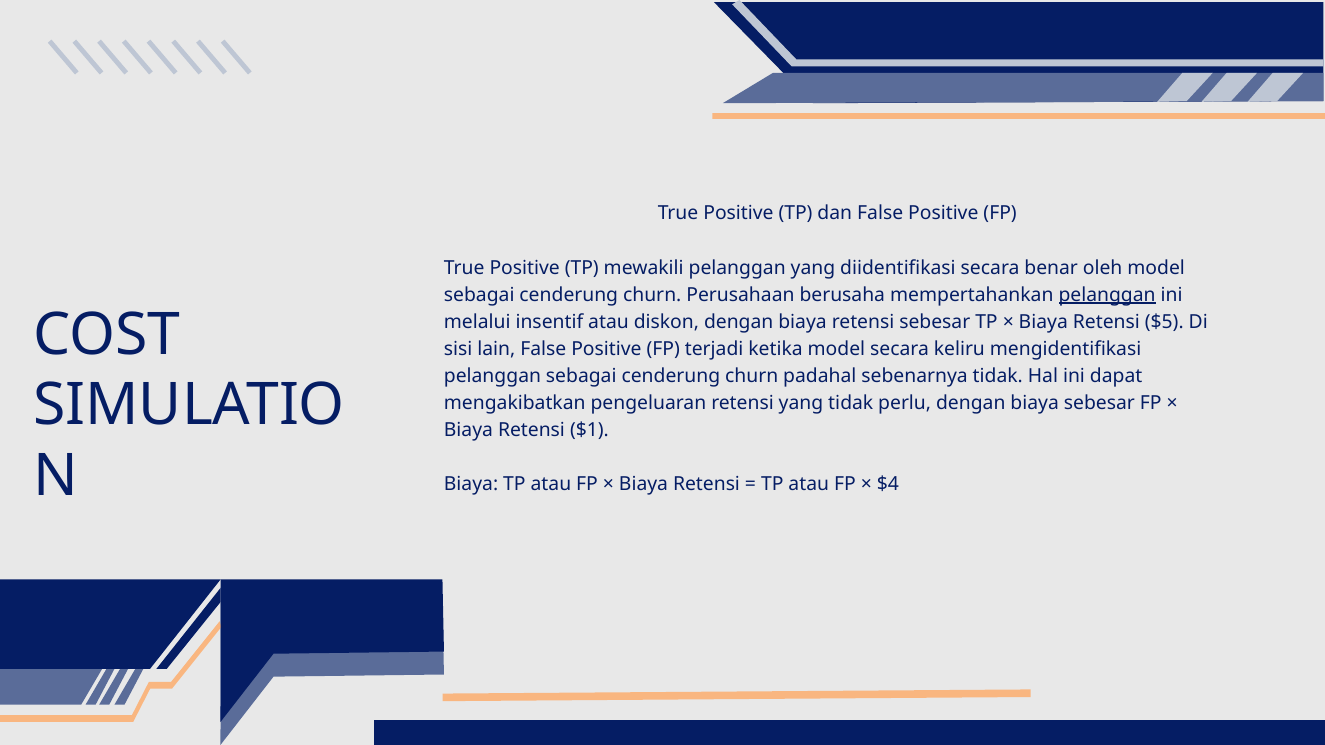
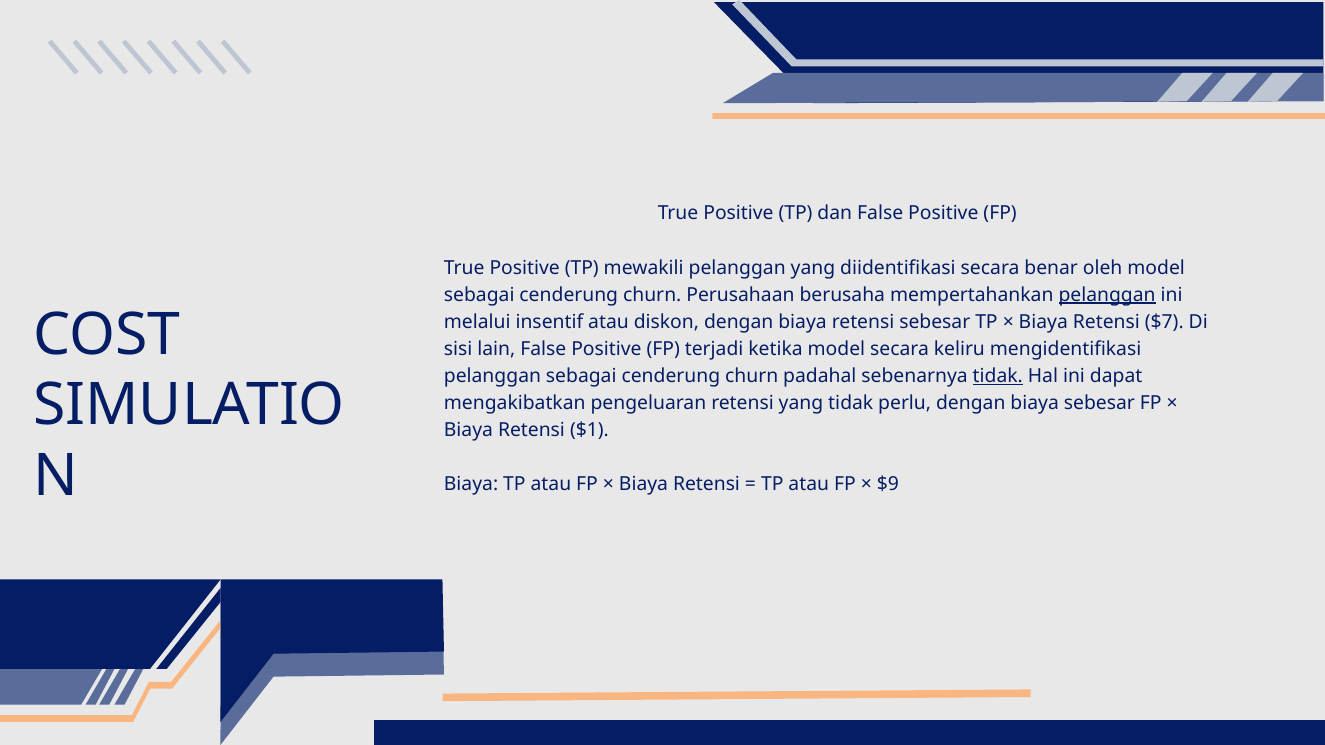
$5: $5 -> $7
tidak at (998, 376) underline: none -> present
$4: $4 -> $9
